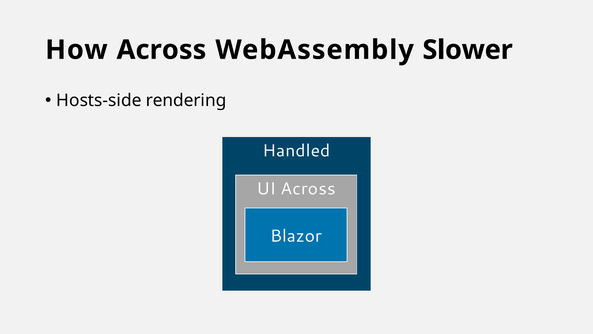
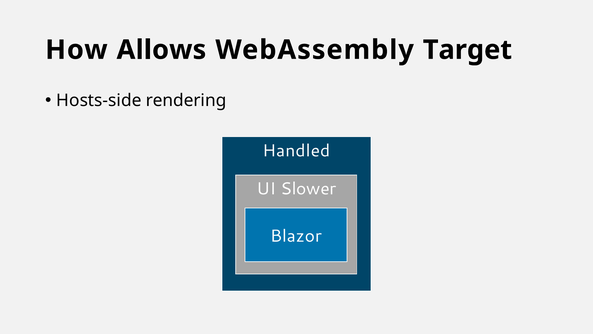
How Across: Across -> Allows
Slower: Slower -> Target
UI Across: Across -> Slower
